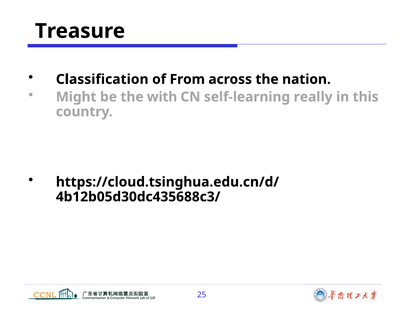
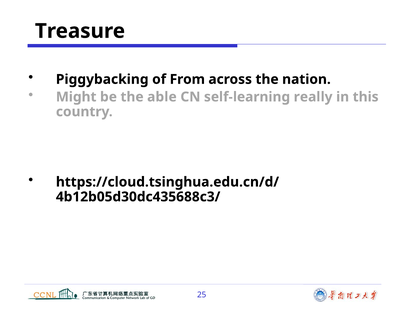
Classification: Classification -> Piggybacking
with: with -> able
